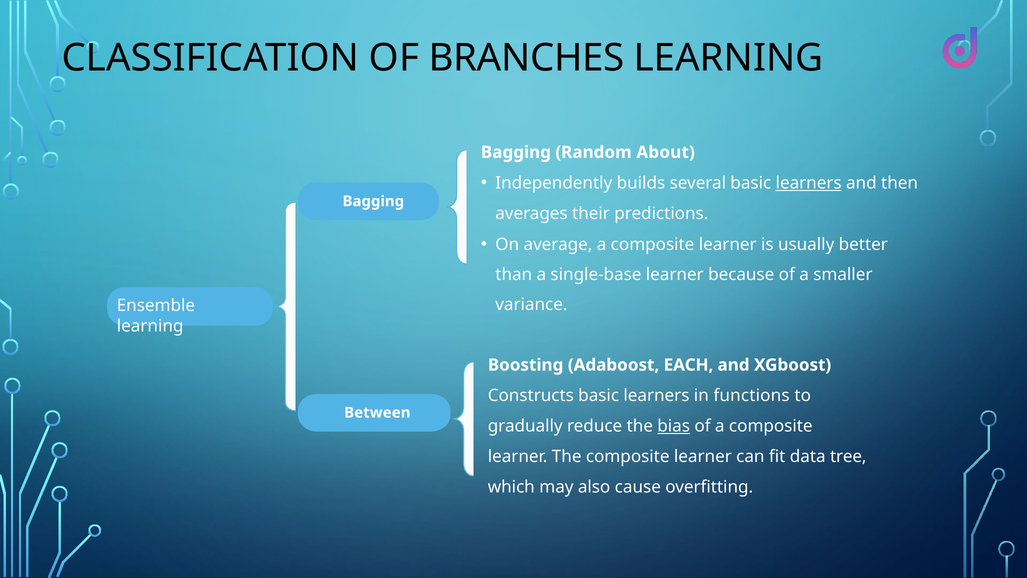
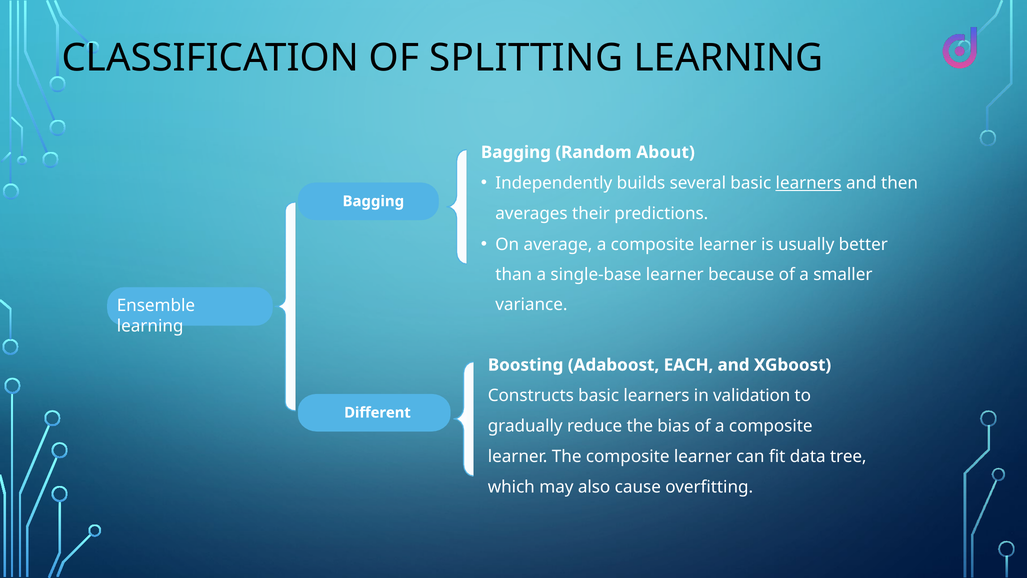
BRANCHES: BRANCHES -> SPLITTING
functions: functions -> validation
Between: Between -> Different
bias underline: present -> none
